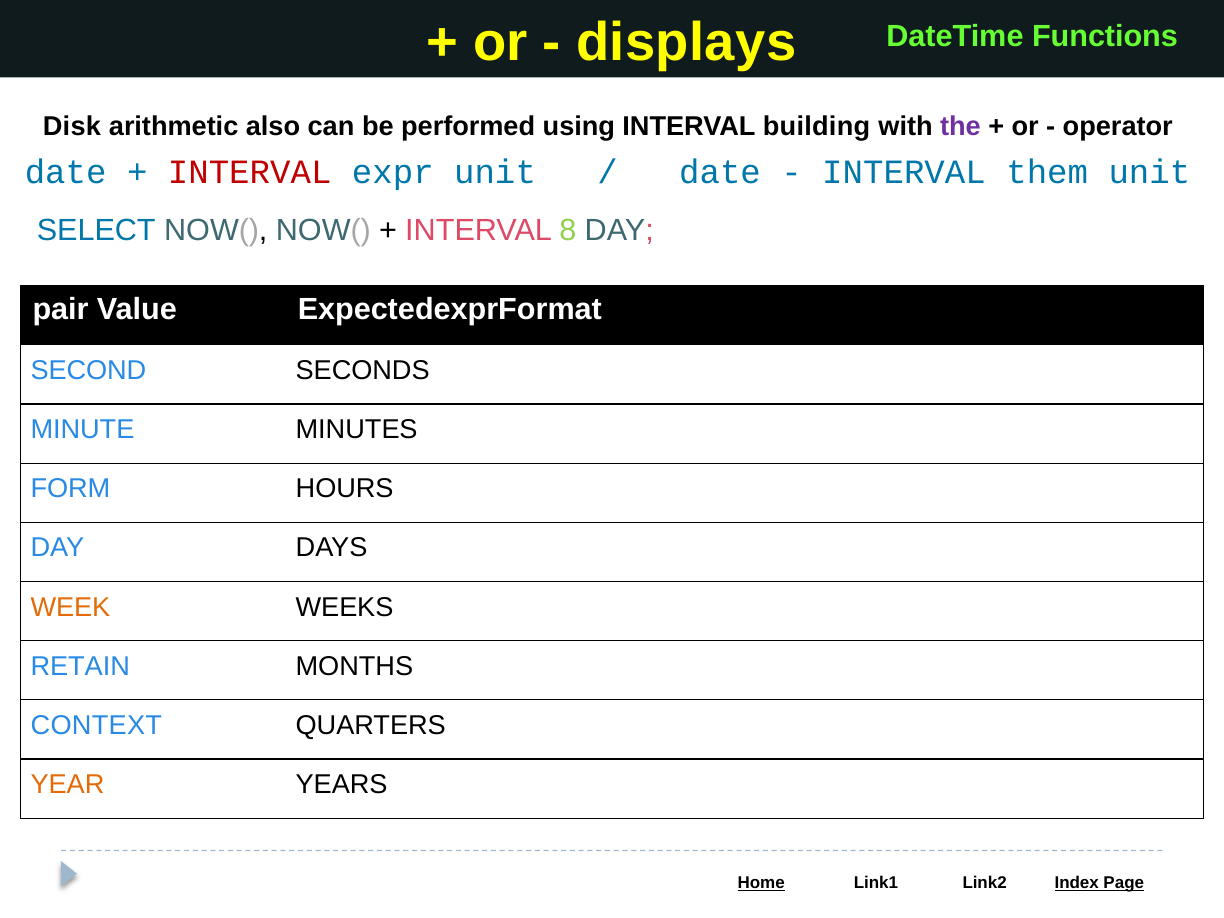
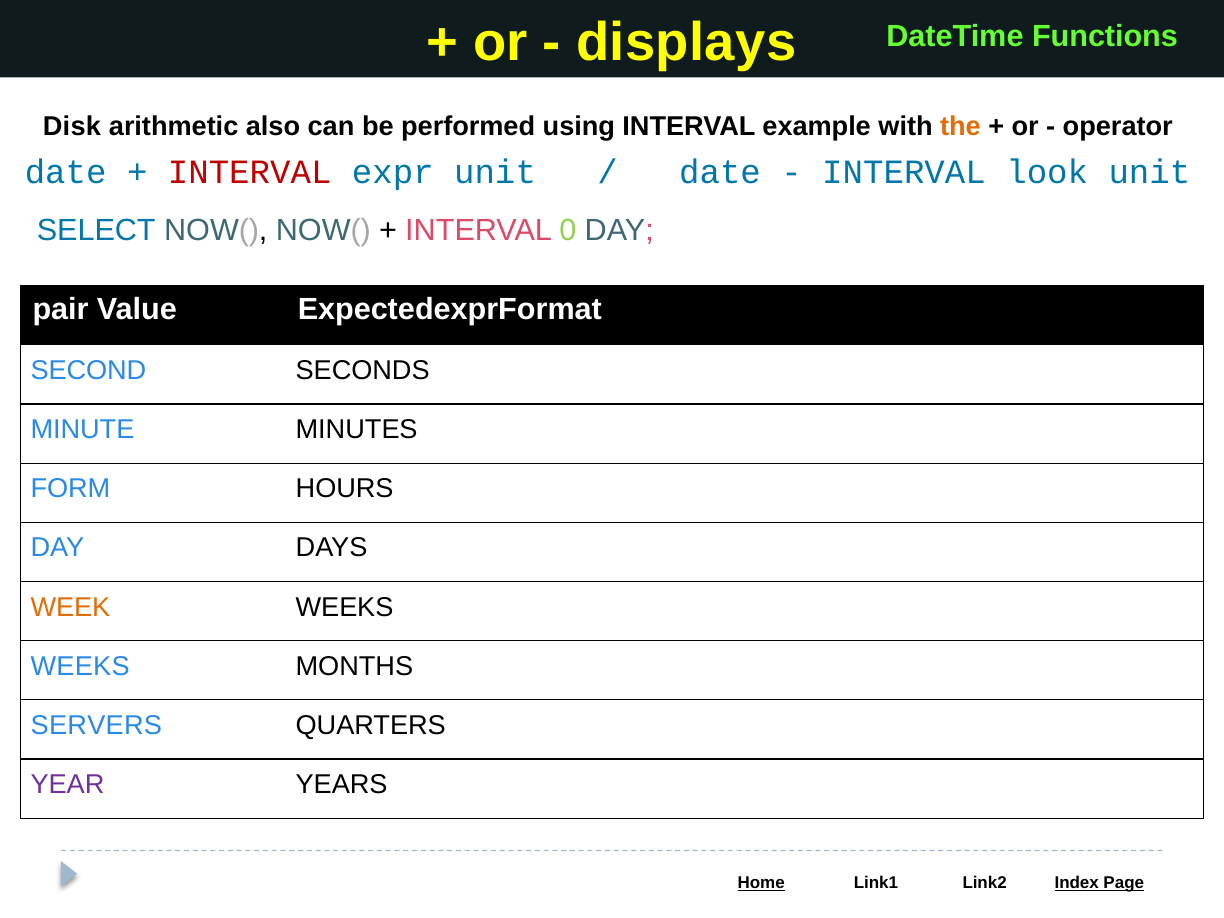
building: building -> example
the colour: purple -> orange
them: them -> look
8: 8 -> 0
RETAIN at (80, 666): RETAIN -> WEEKS
CONTEXT: CONTEXT -> SERVERS
YEAR colour: orange -> purple
